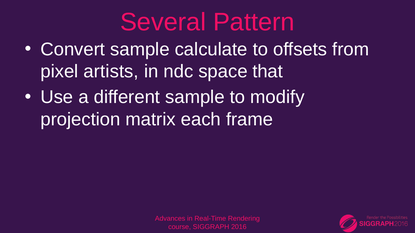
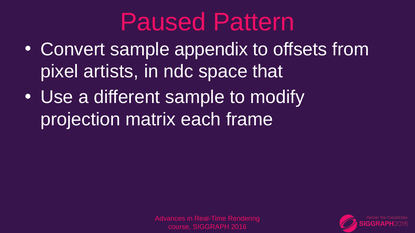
Several: Several -> Paused
calculate: calculate -> appendix
